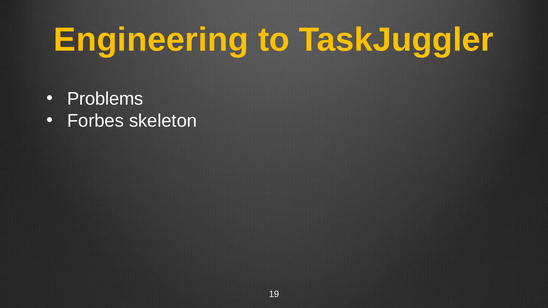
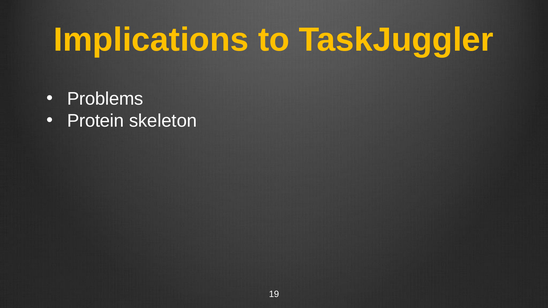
Engineering: Engineering -> Implications
Forbes: Forbes -> Protein
